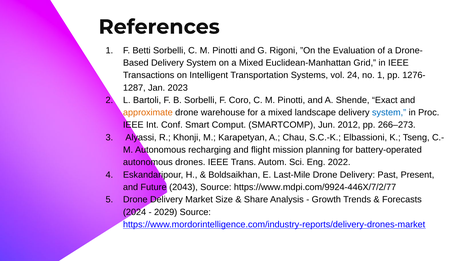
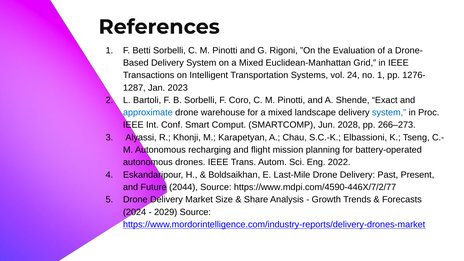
approximate colour: orange -> blue
2012: 2012 -> 2028
2043: 2043 -> 2044
https://www.mdpi.com/9924-446X/7/2/77: https://www.mdpi.com/9924-446X/7/2/77 -> https://www.mdpi.com/4590-446X/7/2/77
